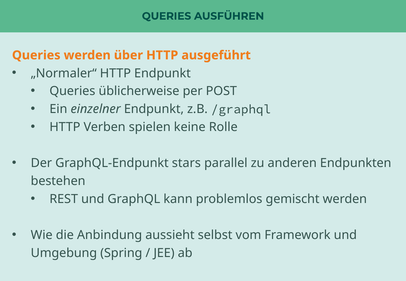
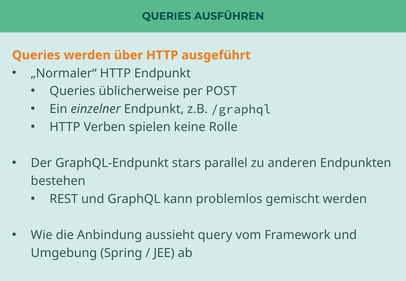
selbst: selbst -> query
